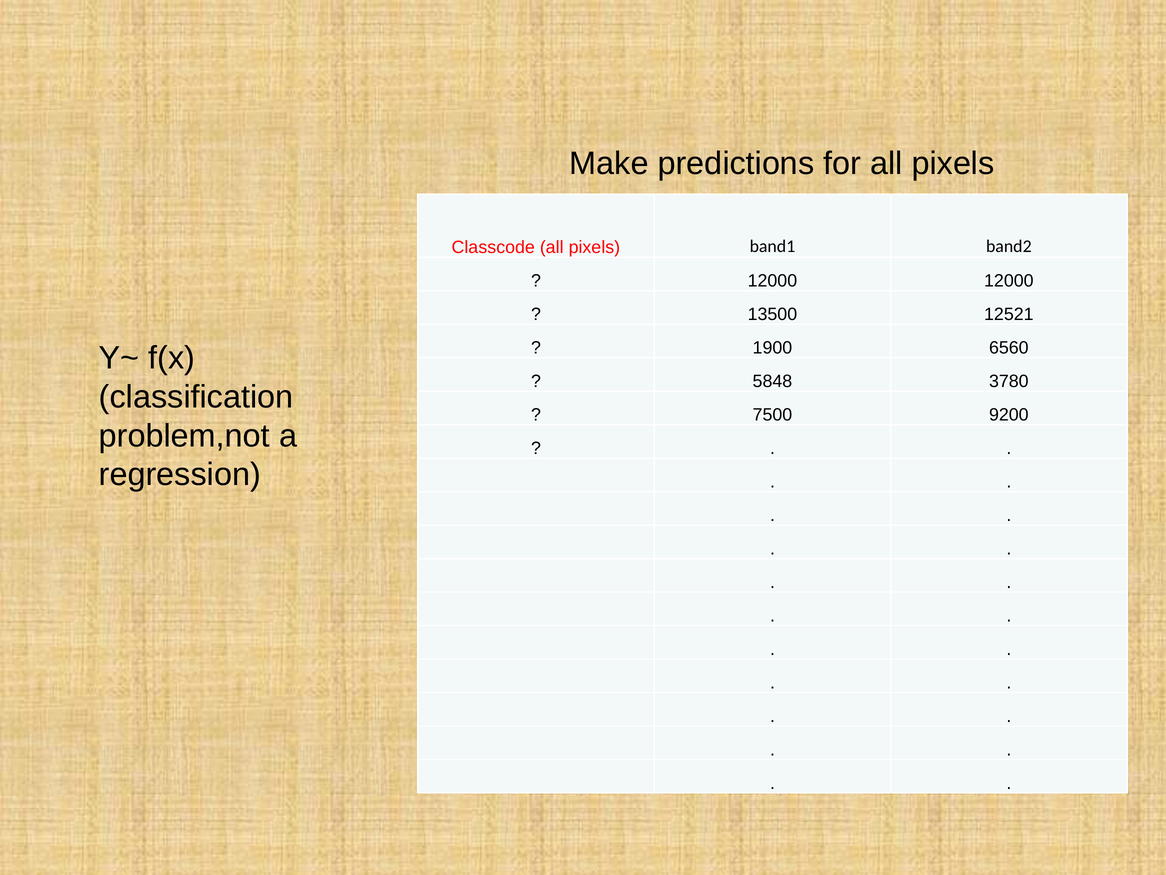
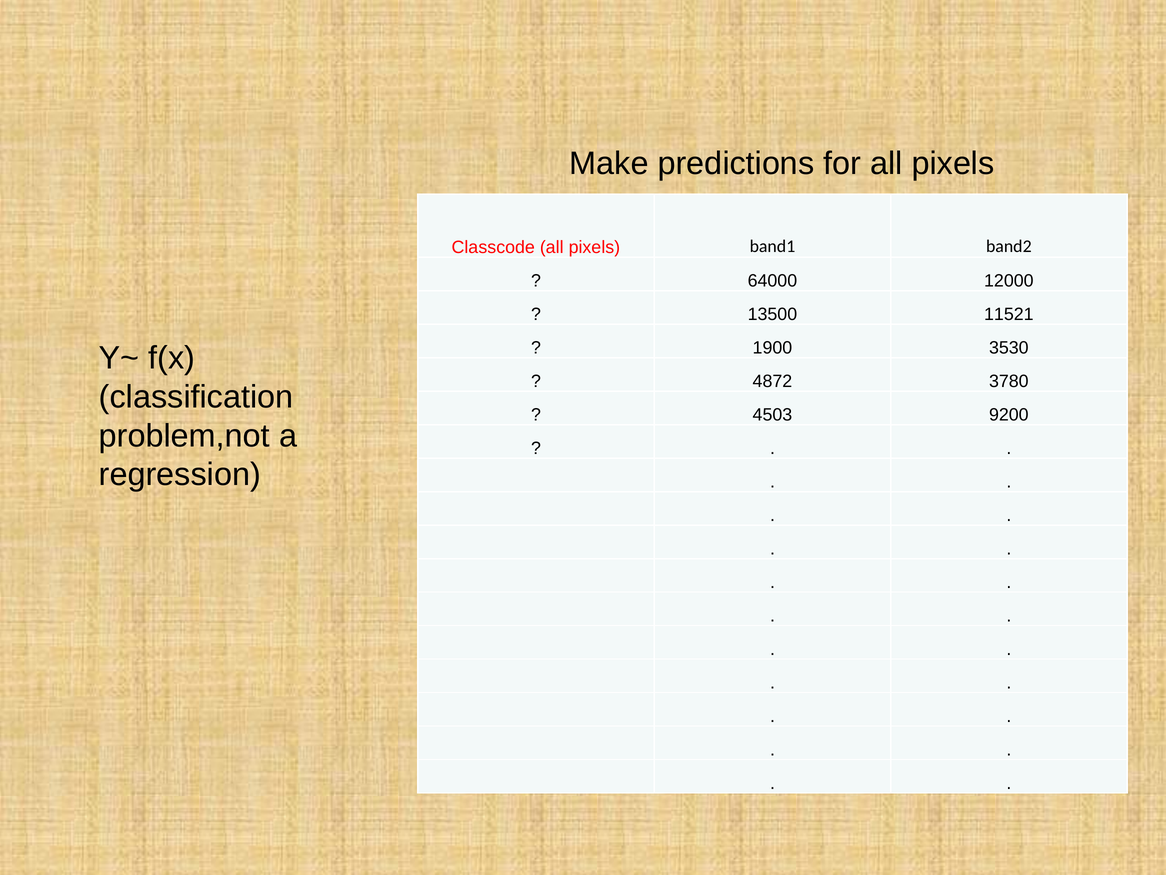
12000 at (772, 281): 12000 -> 64000
12521: 12521 -> 11521
6560: 6560 -> 3530
5848: 5848 -> 4872
7500: 7500 -> 4503
